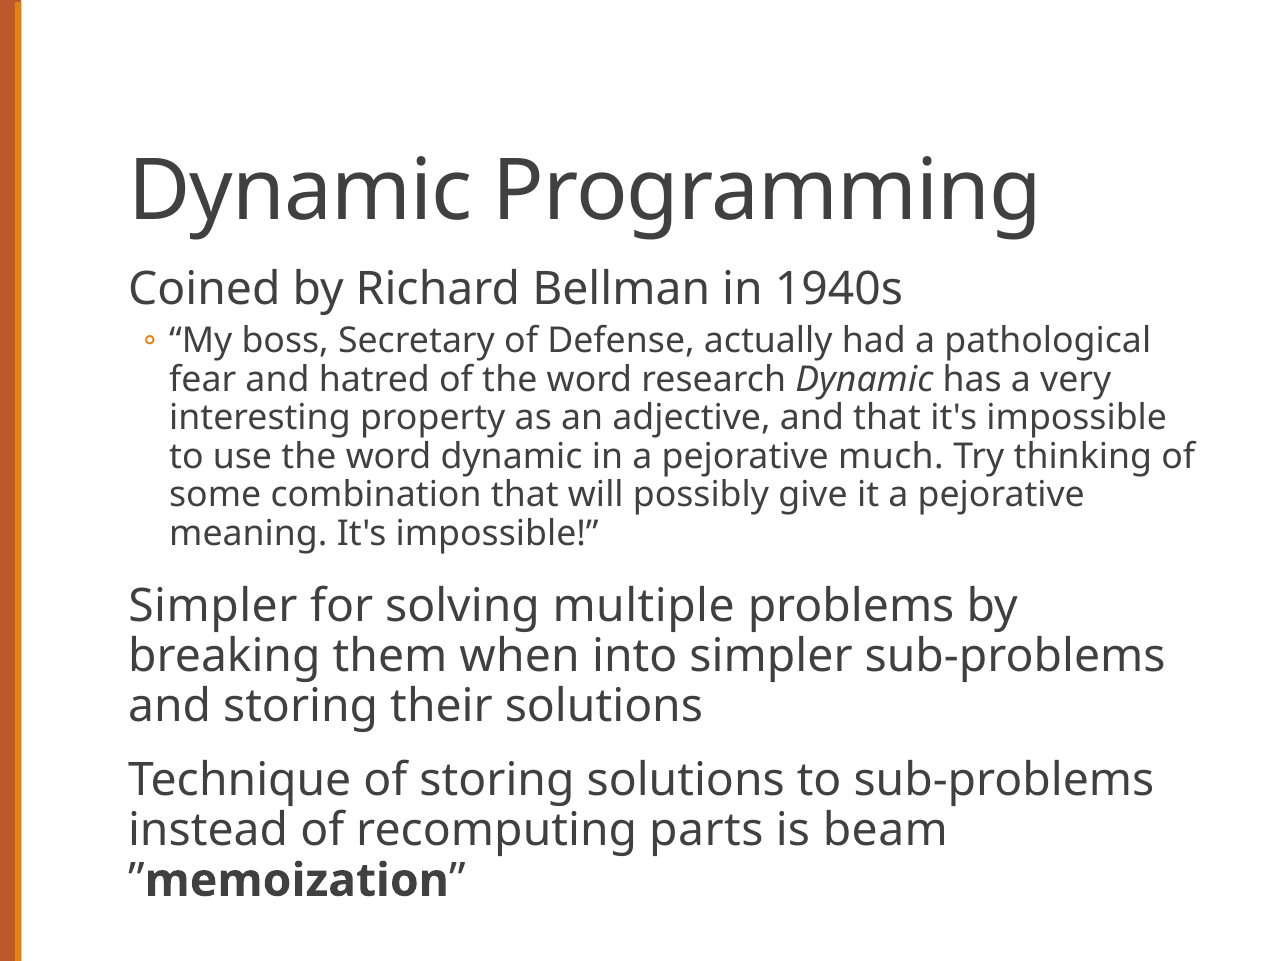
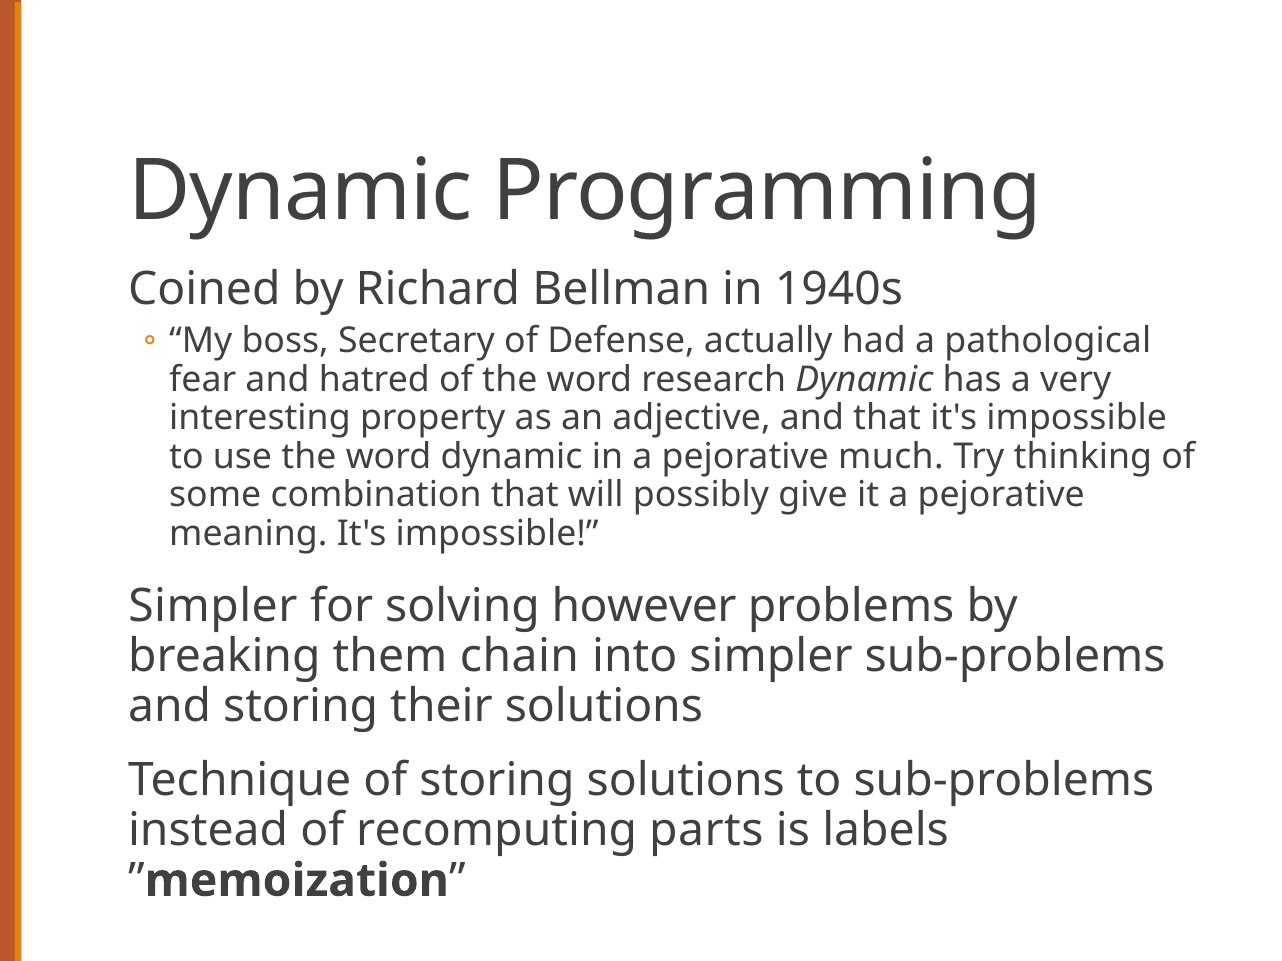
multiple: multiple -> however
when: when -> chain
beam: beam -> labels
